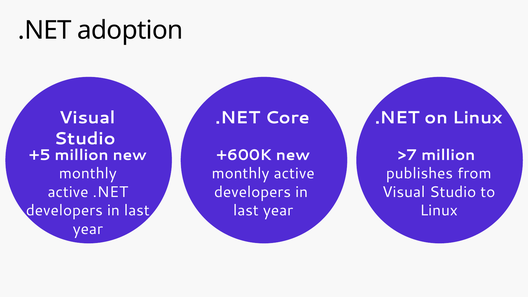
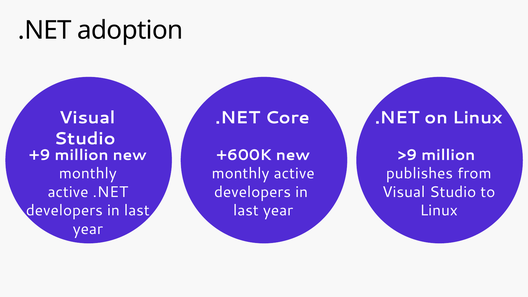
+5: +5 -> +9
>7: >7 -> >9
